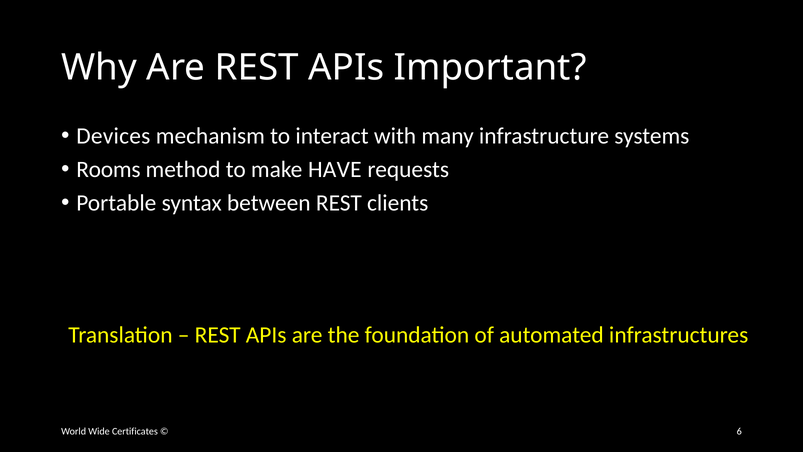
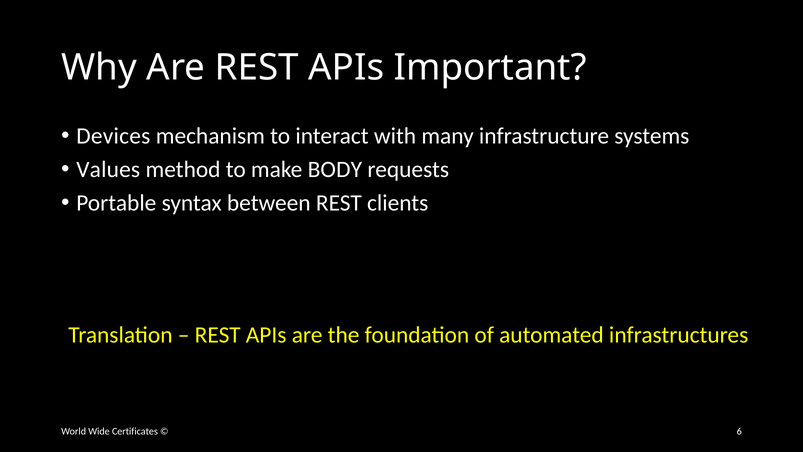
Rooms: Rooms -> Values
HAVE: HAVE -> BODY
